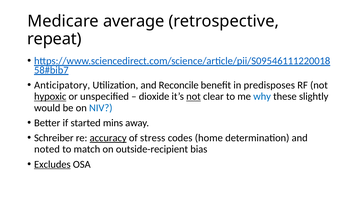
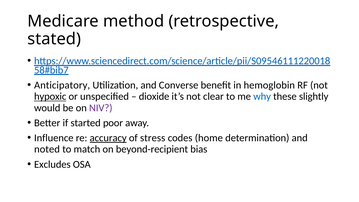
average: average -> method
repeat: repeat -> stated
Reconcile: Reconcile -> Converse
predisposes: predisposes -> hemoglobin
not at (193, 96) underline: present -> none
NIV colour: blue -> purple
mins: mins -> poor
Schreiber: Schreiber -> Influence
outside-recipient: outside-recipient -> beyond-recipient
Excludes underline: present -> none
